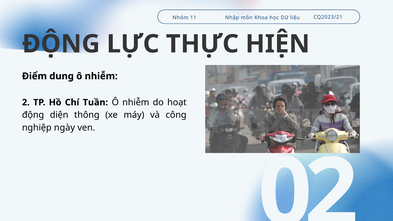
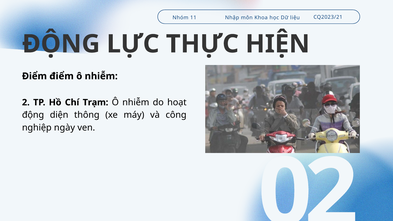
Điểm dung: dung -> điểm
Tuần: Tuần -> Trạm
